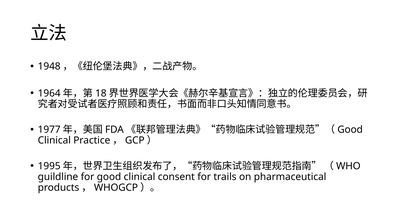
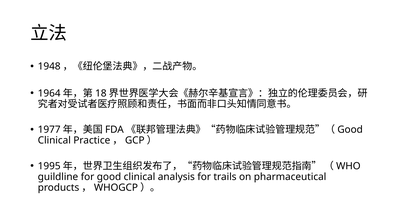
consent: consent -> analysis
